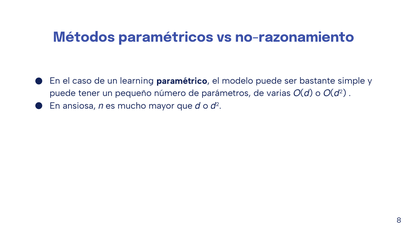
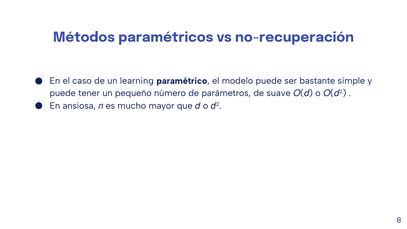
no-razonamiento: no-razonamiento -> no-recuperación
varias: varias -> suave
